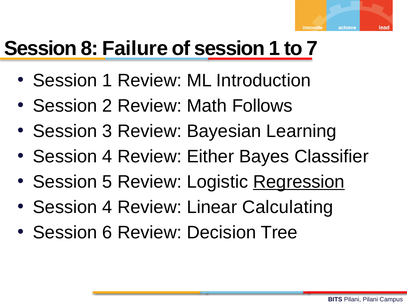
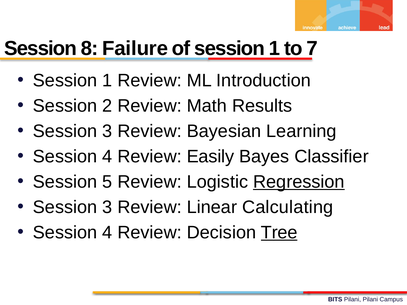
Follows: Follows -> Results
Either: Either -> Easily
4 at (107, 207): 4 -> 3
6 at (107, 233): 6 -> 4
Tree underline: none -> present
